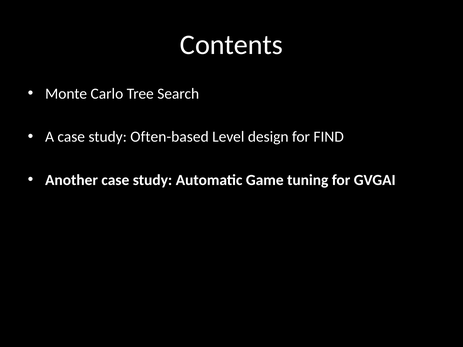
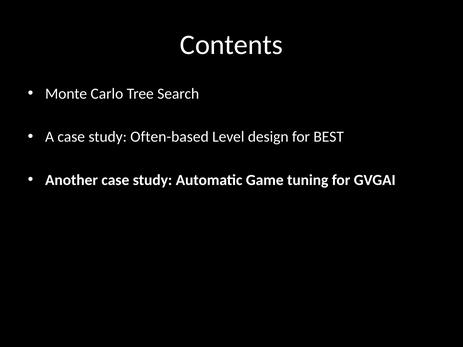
FIND: FIND -> BEST
